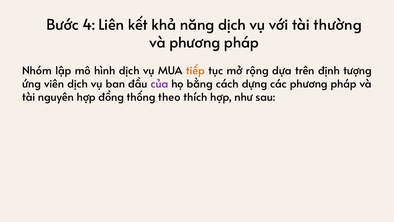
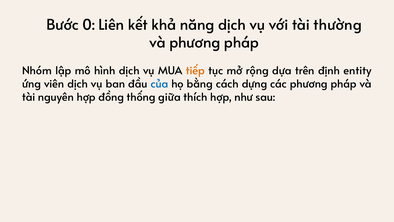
4: 4 -> 0
tượng: tượng -> entity
của colour: purple -> blue
theo: theo -> giữa
